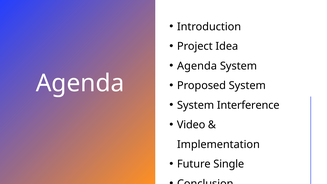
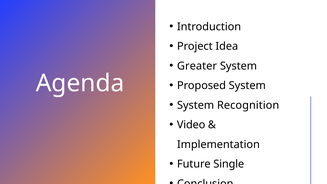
Agenda at (197, 66): Agenda -> Greater
Interference: Interference -> Recognition
